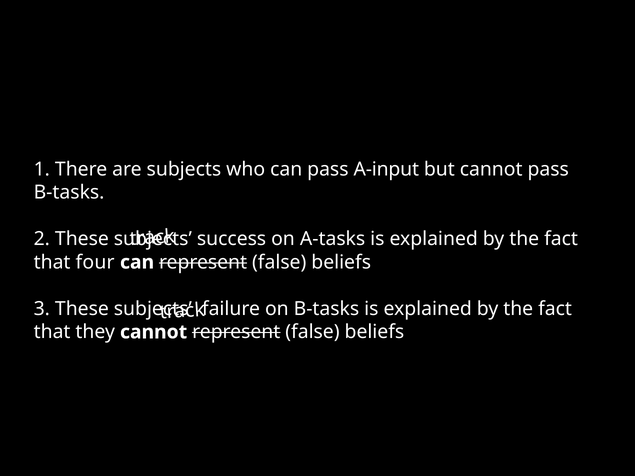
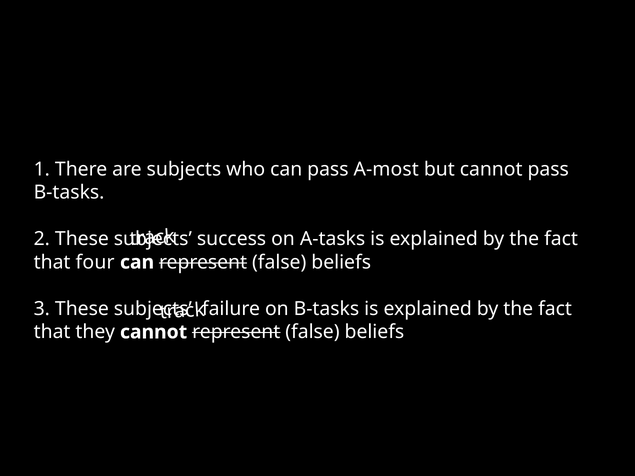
A-input: A-input -> A-most
